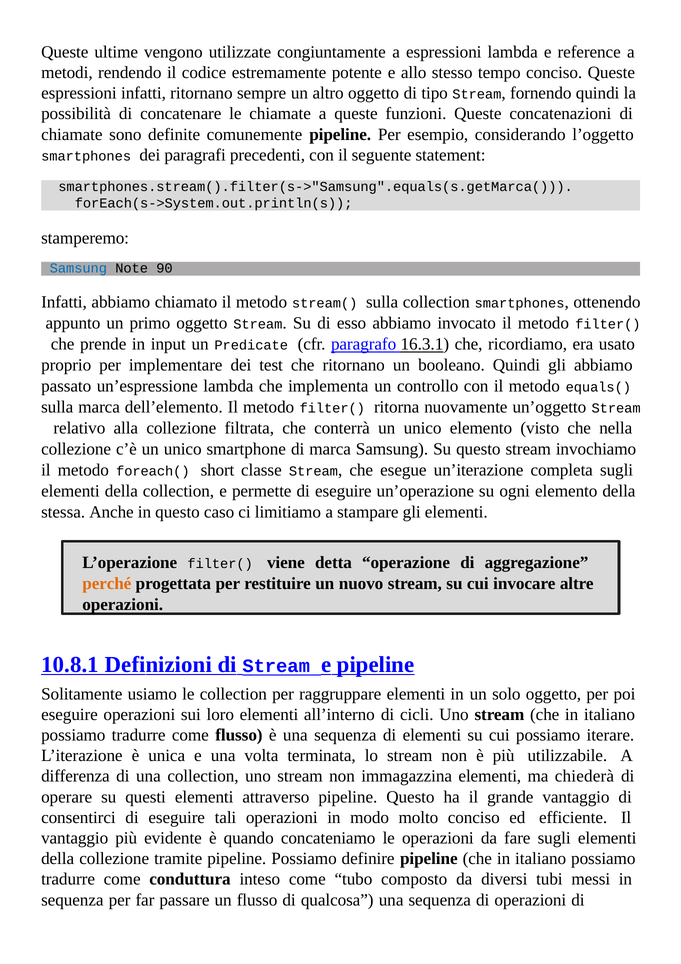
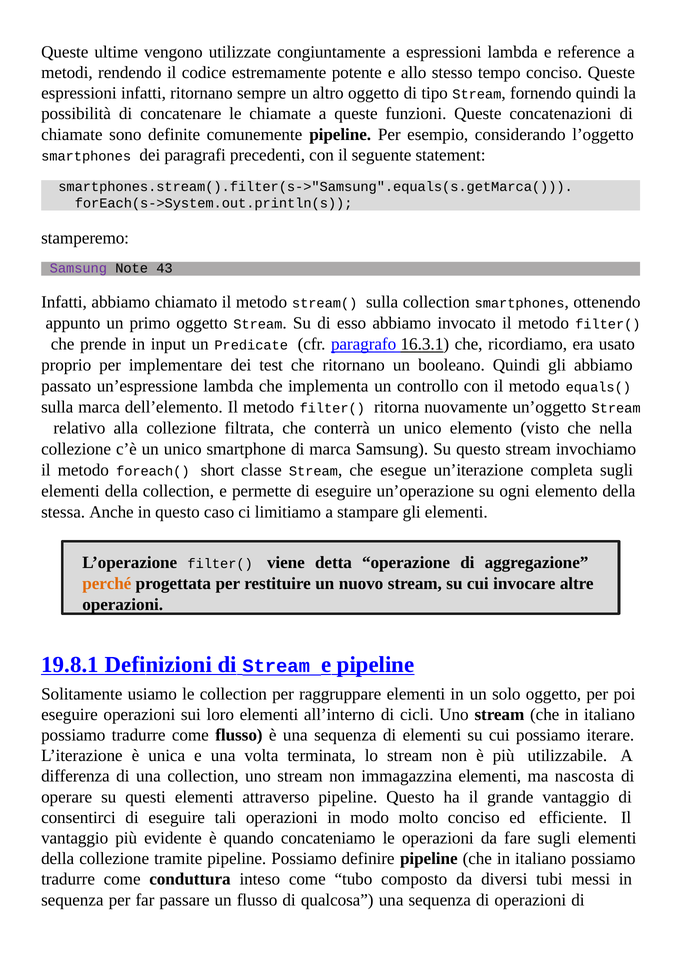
Samsung at (78, 268) colour: blue -> purple
90: 90 -> 43
10.8.1: 10.8.1 -> 19.8.1
chiederà: chiederà -> nascosta
